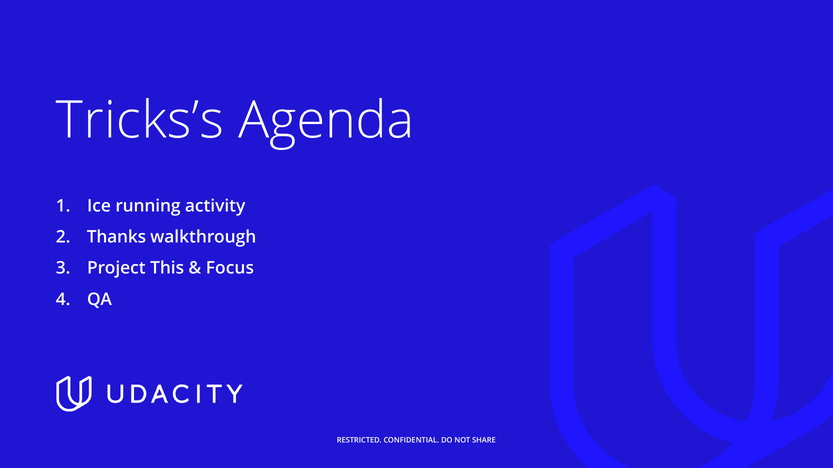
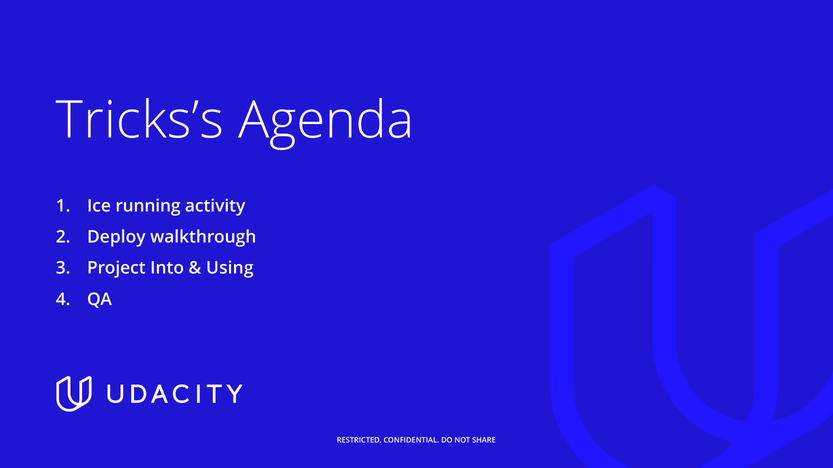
Thanks: Thanks -> Deploy
This: This -> Into
Focus: Focus -> Using
